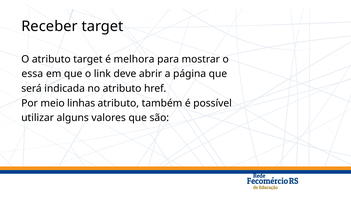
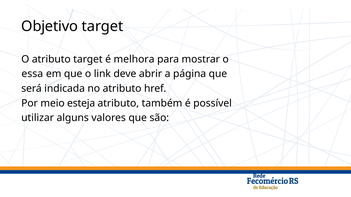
Receber: Receber -> Objetivo
linhas: linhas -> esteja
